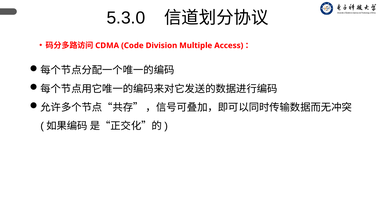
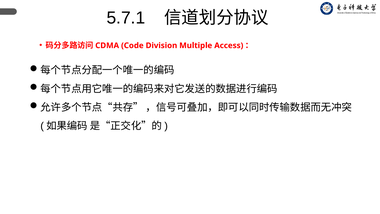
5.3.0: 5.3.0 -> 5.7.1
